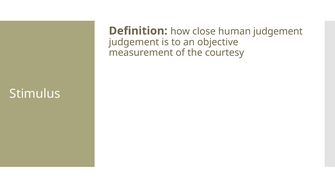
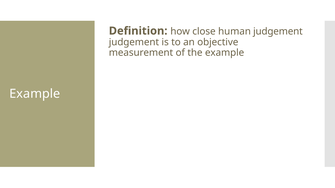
the courtesy: courtesy -> example
Stimulus at (35, 94): Stimulus -> Example
